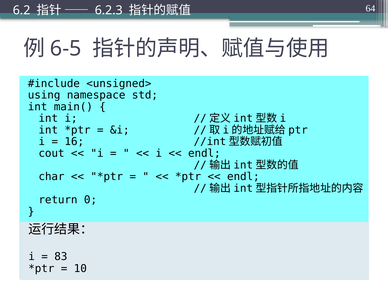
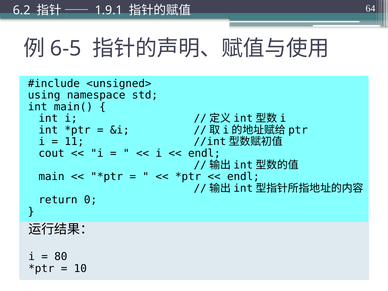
6.2.3: 6.2.3 -> 1.9.1
16: 16 -> 11
char: char -> main
83: 83 -> 80
